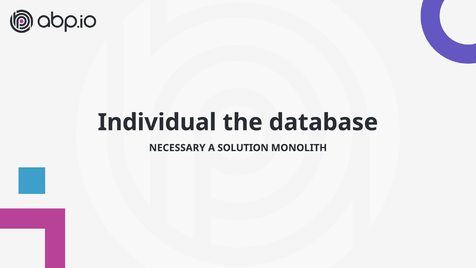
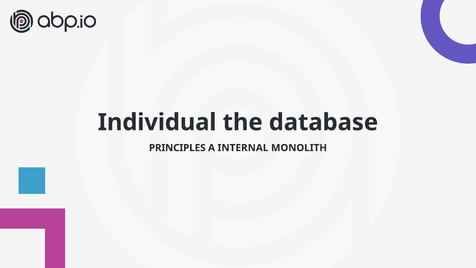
NECESSARY: NECESSARY -> PRINCIPLES
SOLUTION: SOLUTION -> INTERNAL
